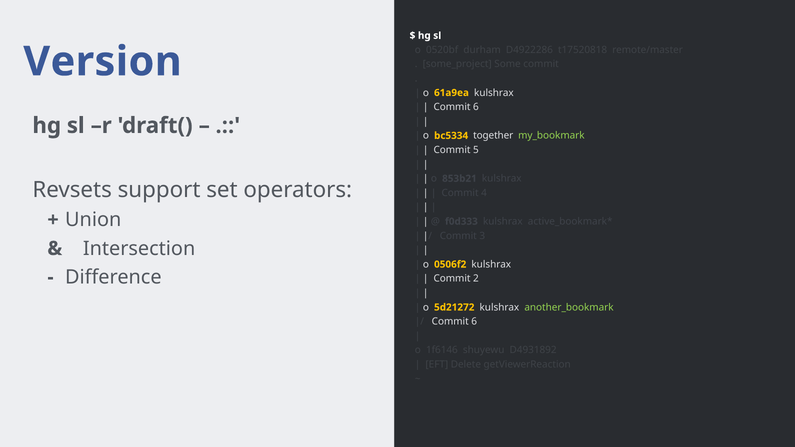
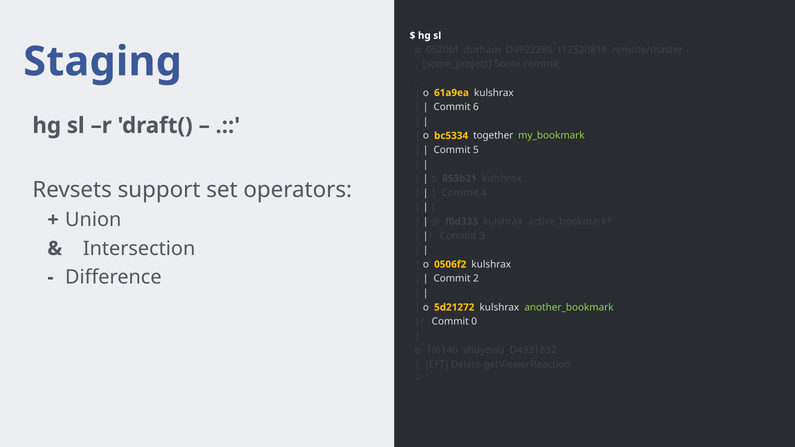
Version: Version -> Staging
6 at (474, 322): 6 -> 0
